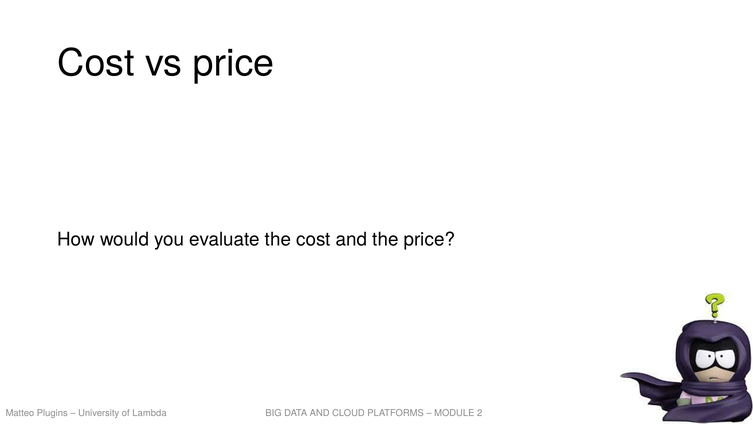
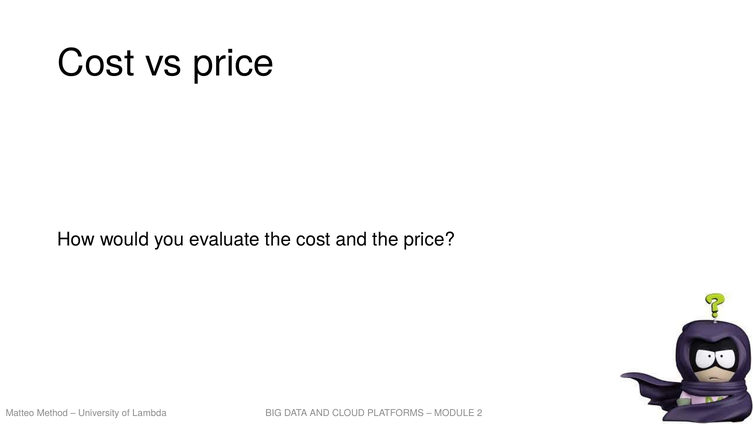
Plugins: Plugins -> Method
